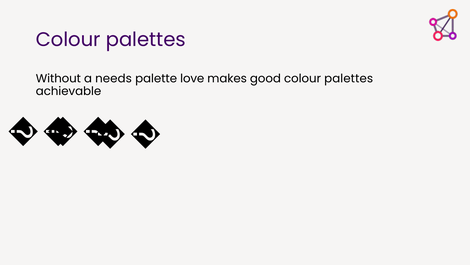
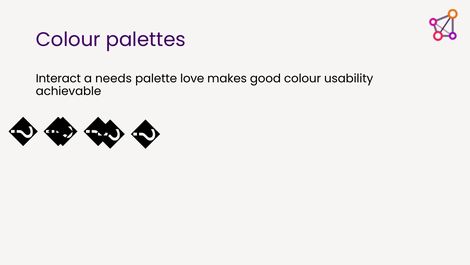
Without: Without -> Interact
good colour palettes: palettes -> usability
